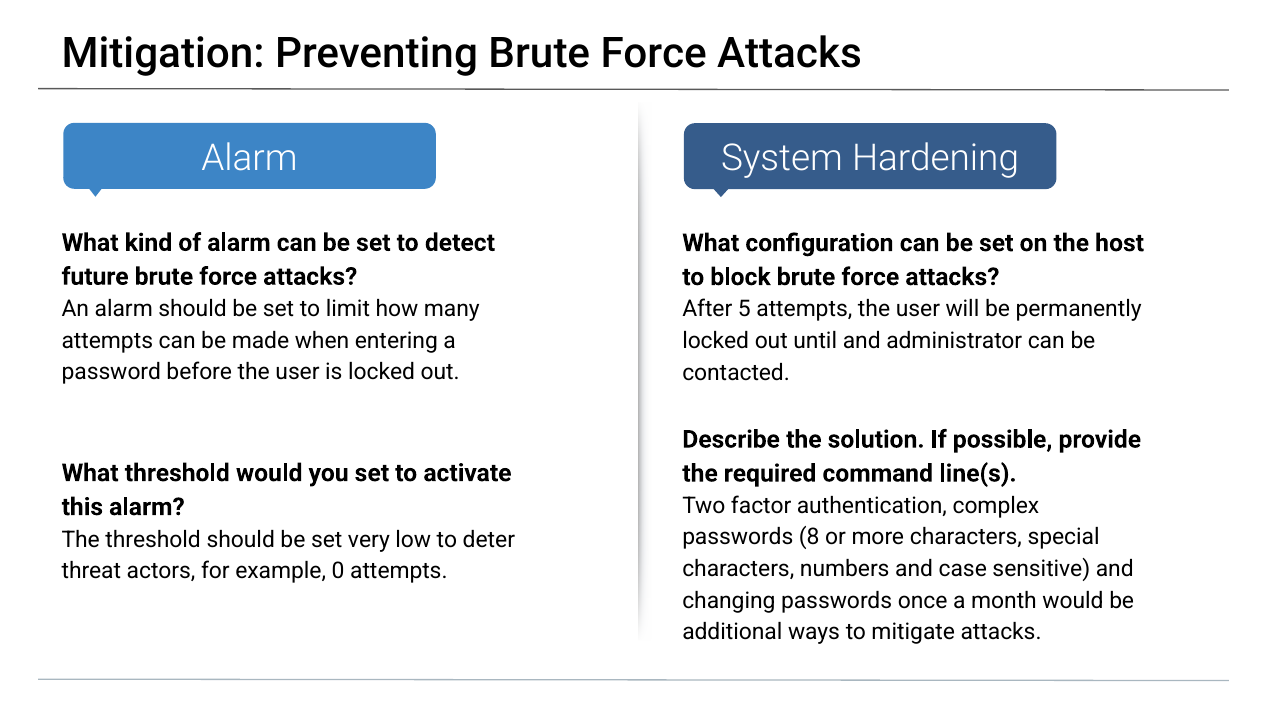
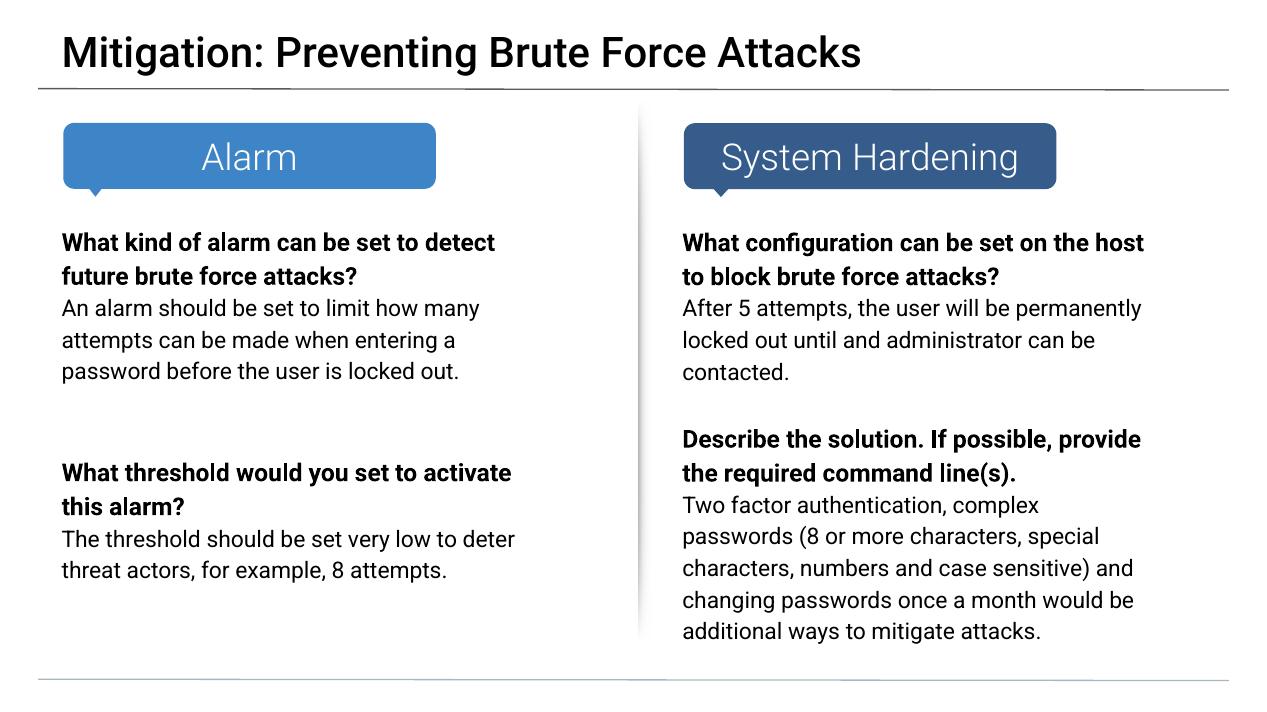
example 0: 0 -> 8
